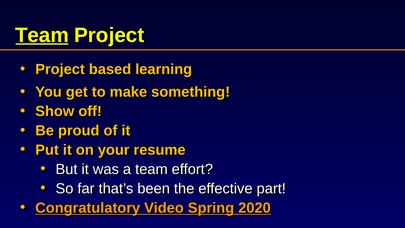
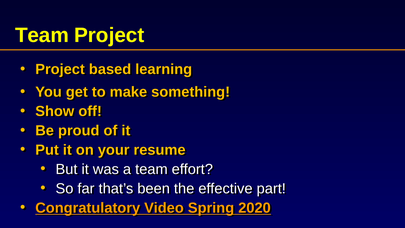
Team at (42, 35) underline: present -> none
